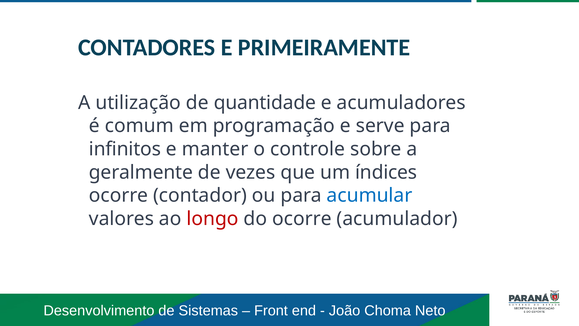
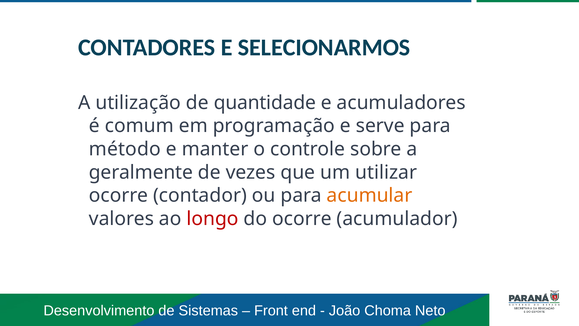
PRIMEIRAMENTE: PRIMEIRAMENTE -> SELECIONARMOS
infinitos: infinitos -> método
índices: índices -> utilizar
acumular colour: blue -> orange
